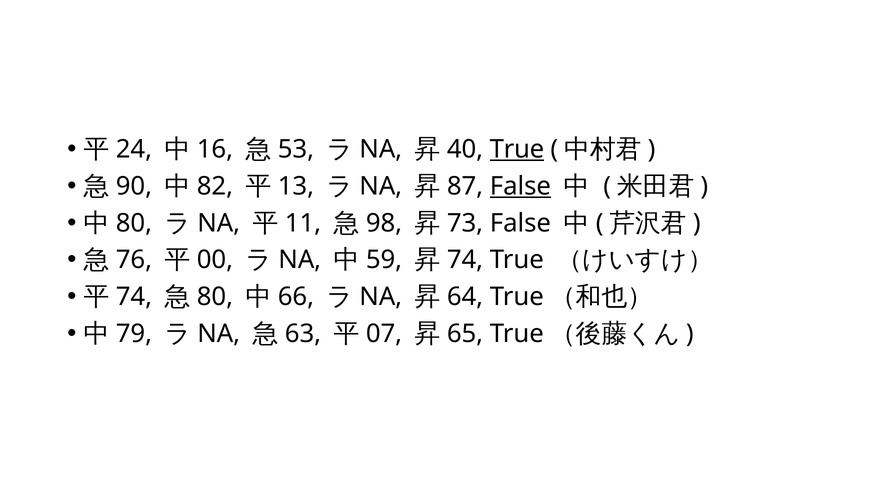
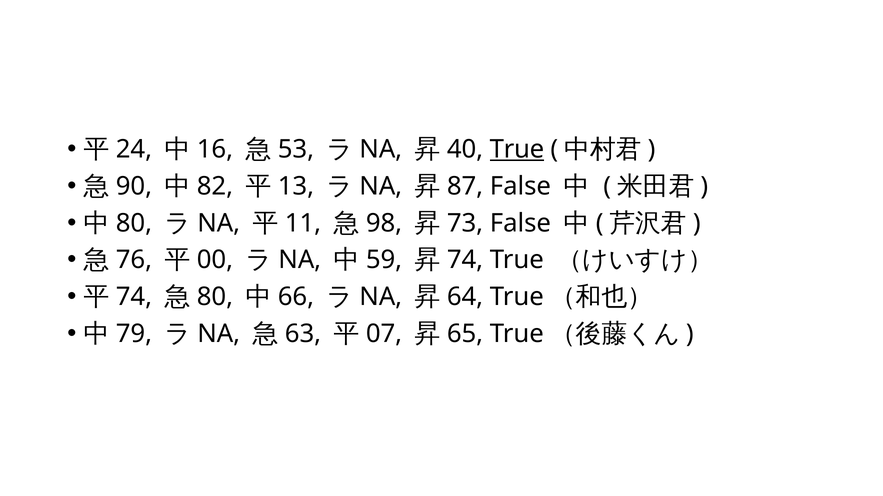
False at (520, 186) underline: present -> none
